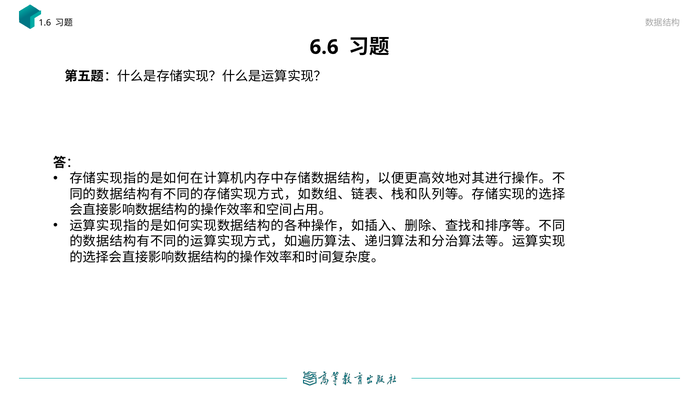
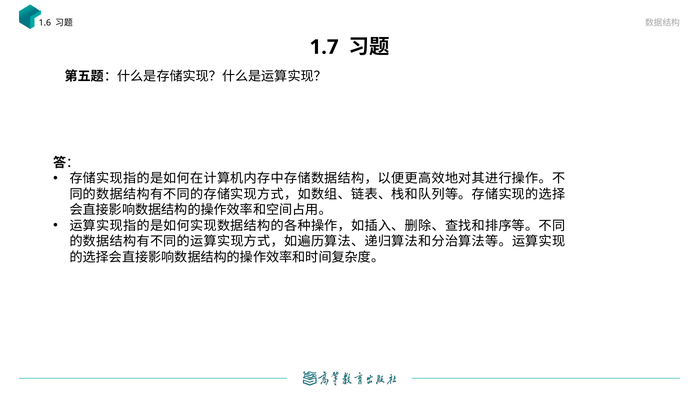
6.6: 6.6 -> 1.7
